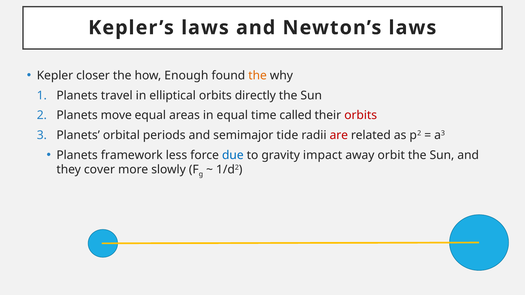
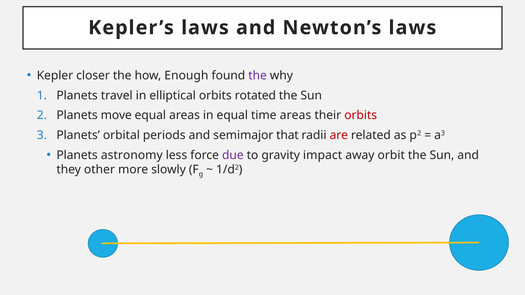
the at (258, 76) colour: orange -> purple
directly: directly -> rotated
time called: called -> areas
tide: tide -> that
framework: framework -> astronomy
due colour: blue -> purple
cover: cover -> other
